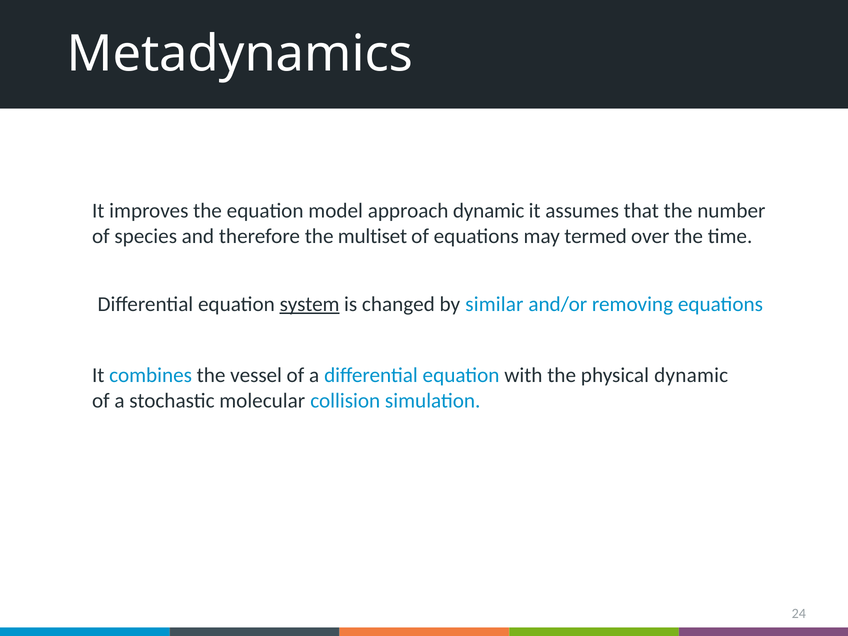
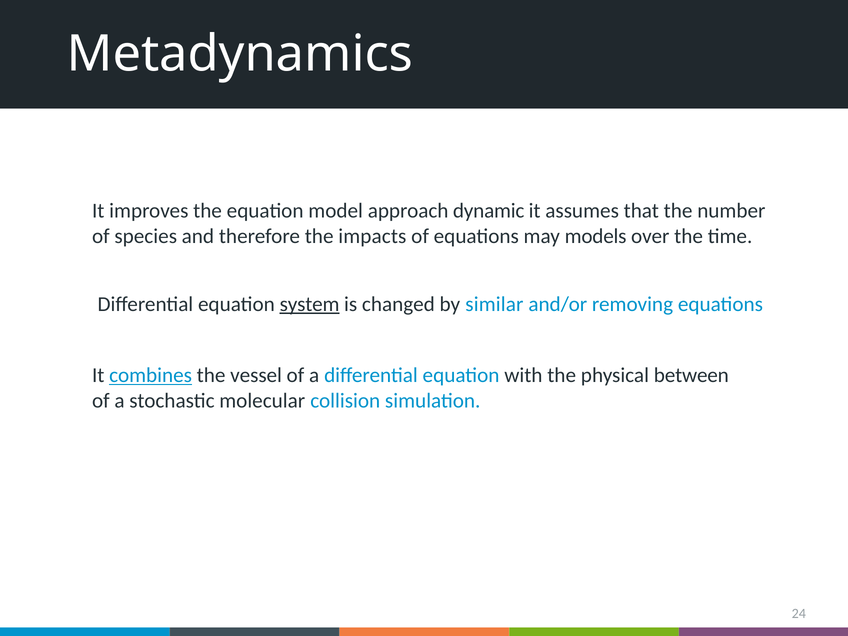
multiset: multiset -> impacts
termed: termed -> models
combines underline: none -> present
physical dynamic: dynamic -> between
